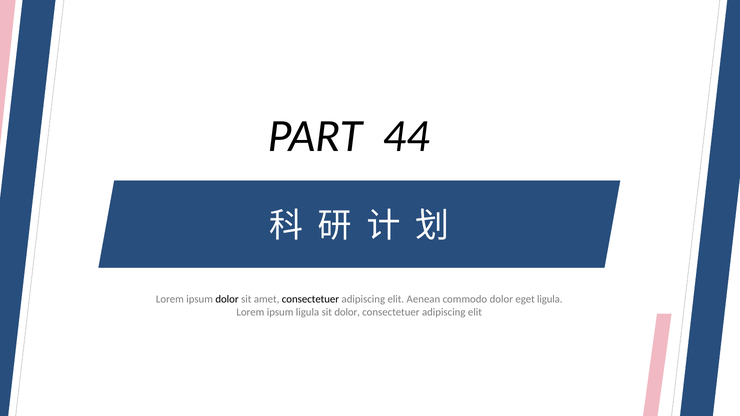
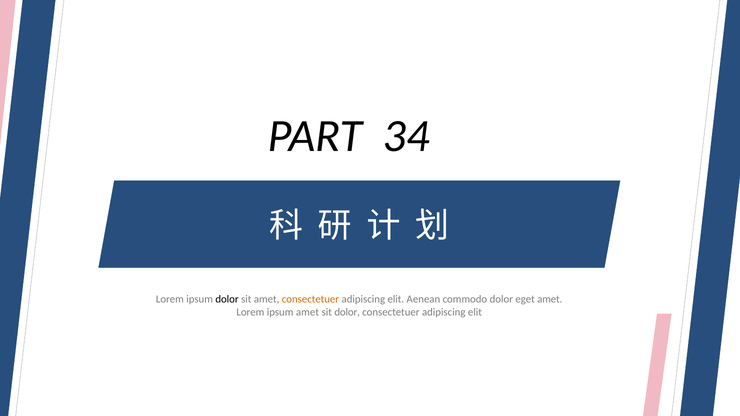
44: 44 -> 34
consectetuer at (310, 299) colour: black -> orange
eget ligula: ligula -> amet
ipsum ligula: ligula -> amet
